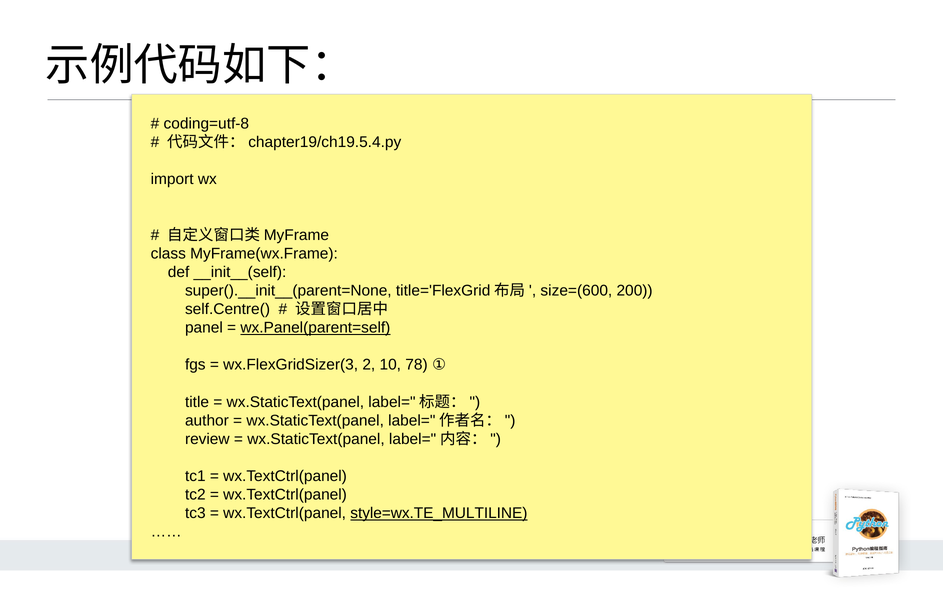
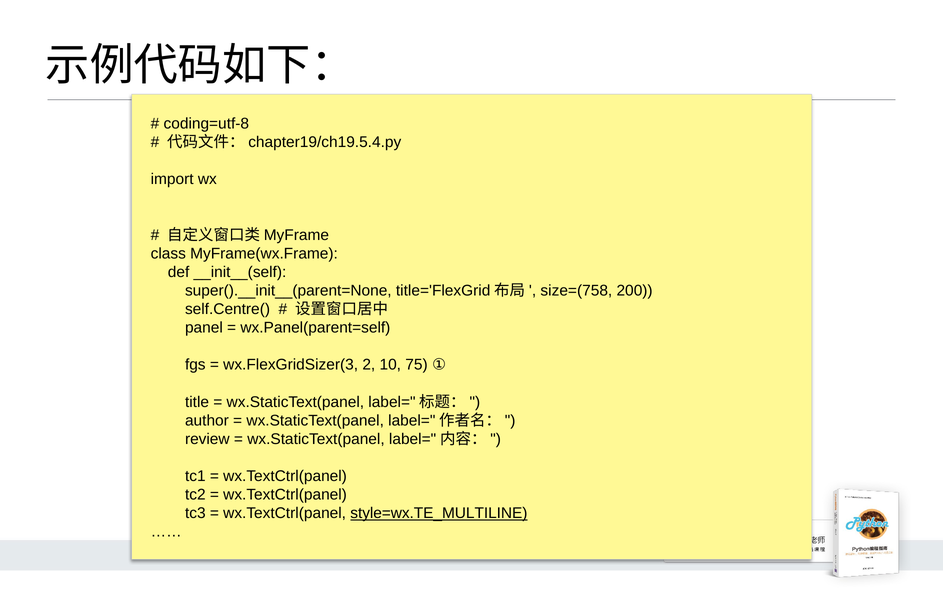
size=(600: size=(600 -> size=(758
wx.Panel(parent=self underline: present -> none
78: 78 -> 75
